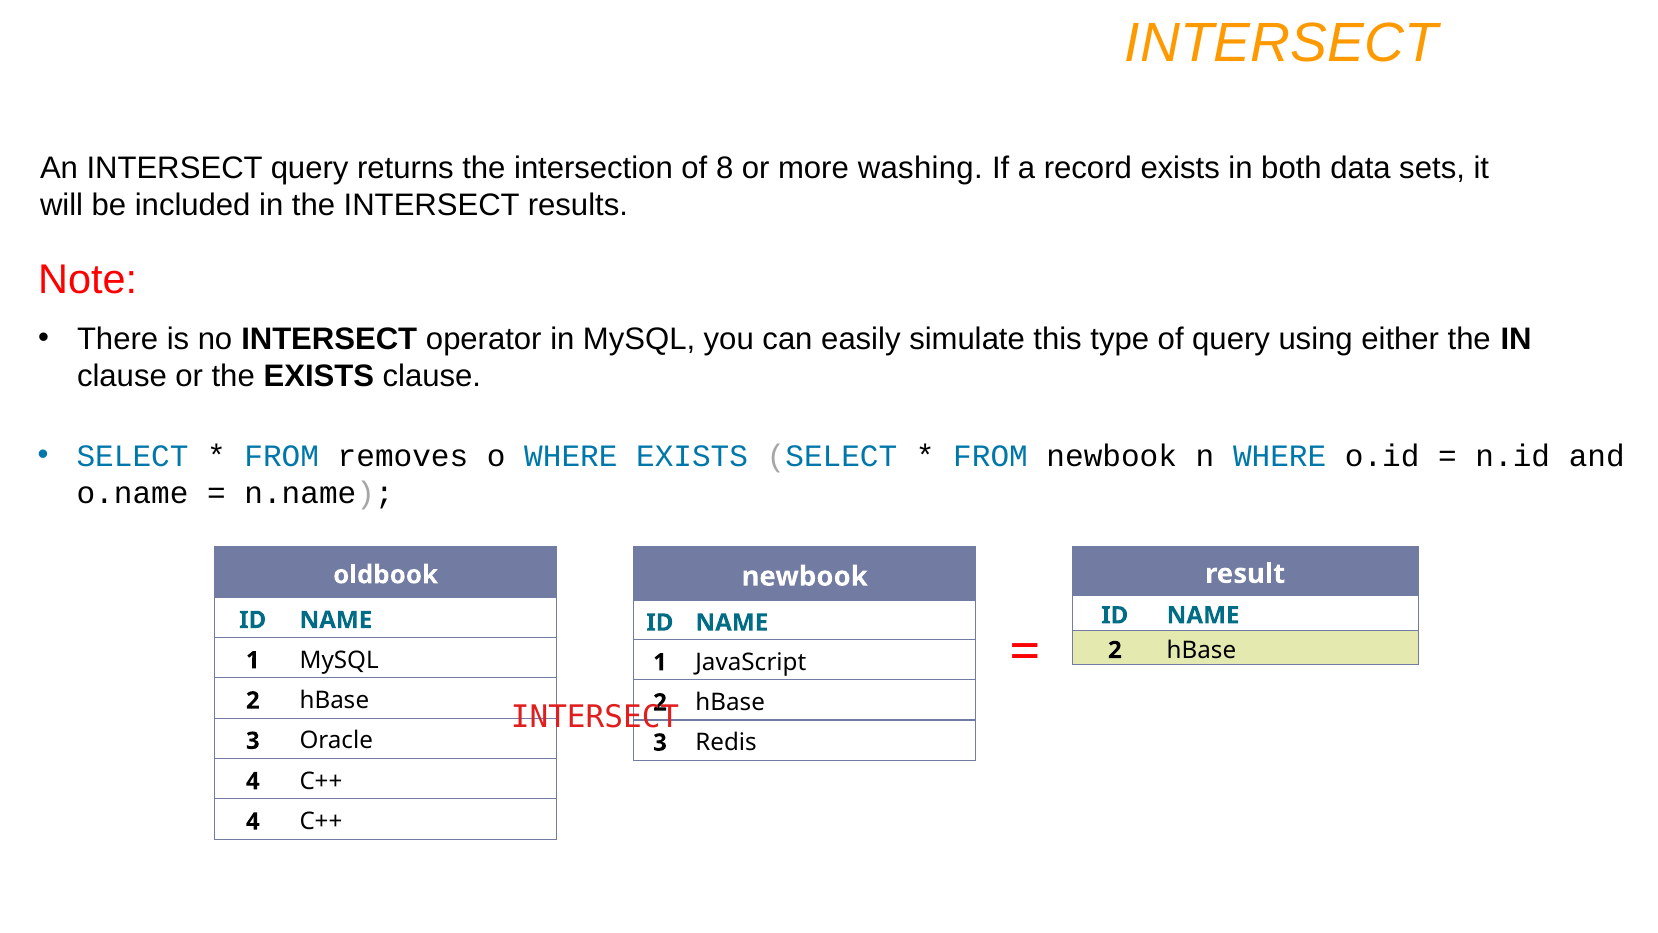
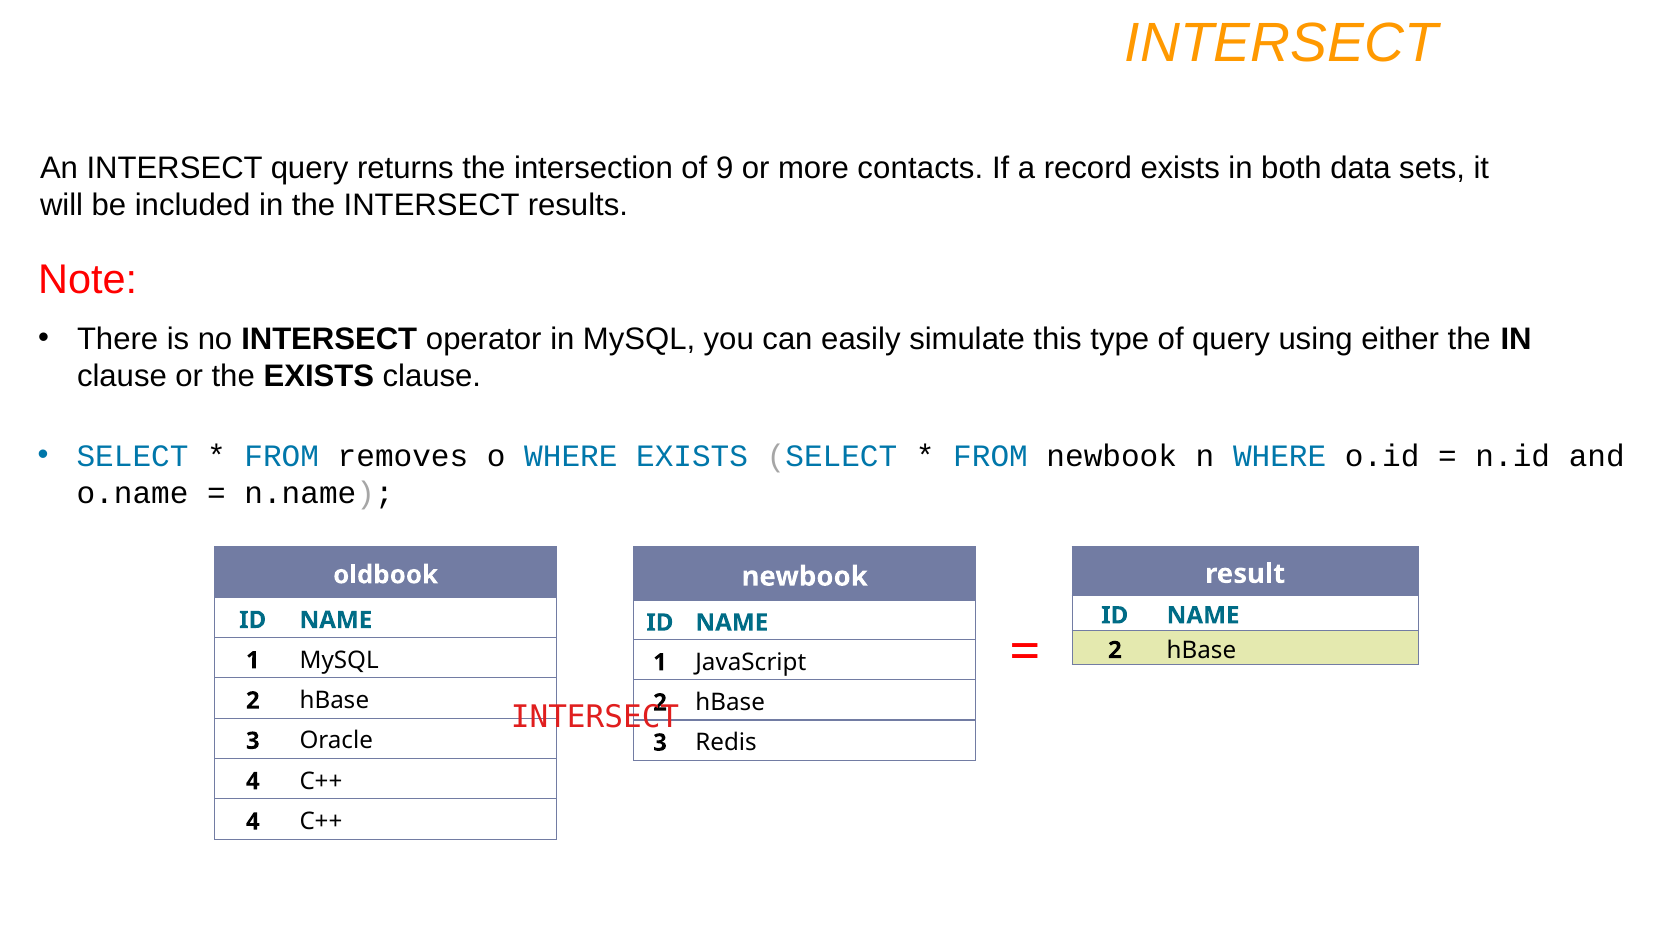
8: 8 -> 9
washing: washing -> contacts
